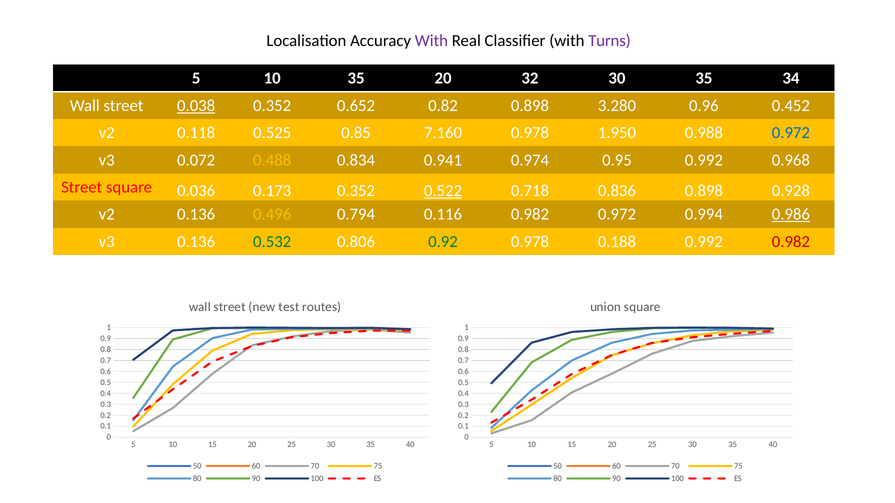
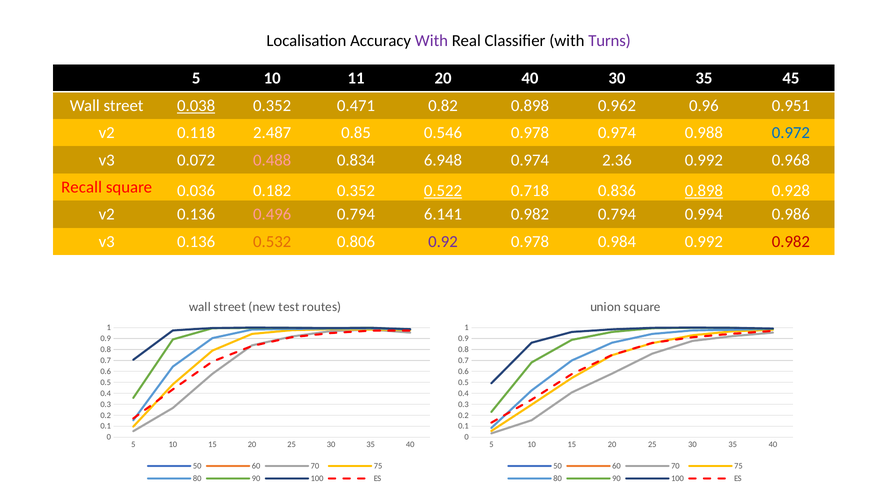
10 35: 35 -> 11
20 32: 32 -> 40
34: 34 -> 45
0.652: 0.652 -> 0.471
3.280: 3.280 -> 0.962
0.452: 0.452 -> 0.951
0.525: 0.525 -> 2.487
7.160: 7.160 -> 0.546
0.978 1.950: 1.950 -> 0.974
0.488 colour: yellow -> pink
0.941: 0.941 -> 6.948
0.95: 0.95 -> 2.36
Street at (82, 187): Street -> Recall
0.173: 0.173 -> 0.182
0.898 at (704, 191) underline: none -> present
0.496 colour: yellow -> pink
0.116: 0.116 -> 6.141
0.982 0.972: 0.972 -> 0.794
0.986 underline: present -> none
0.532 colour: green -> orange
0.92 colour: green -> purple
0.188: 0.188 -> 0.984
